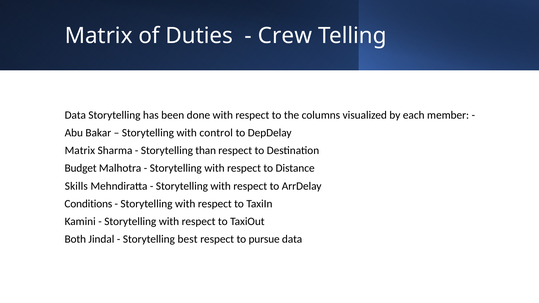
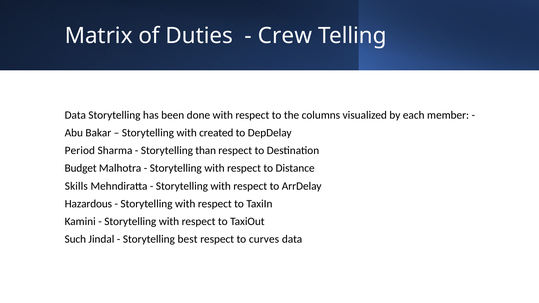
control: control -> created
Matrix at (80, 151): Matrix -> Period
Conditions: Conditions -> Hazardous
Both: Both -> Such
pursue: pursue -> curves
